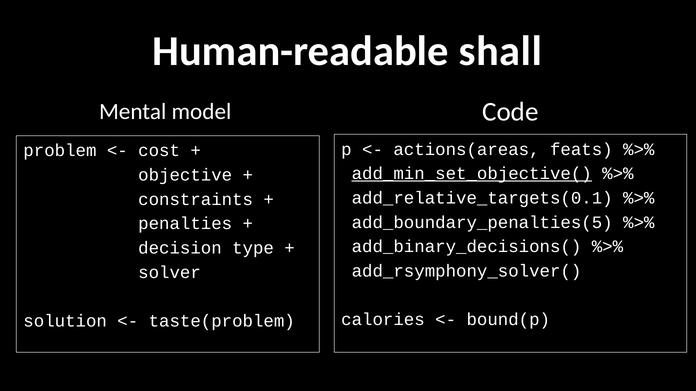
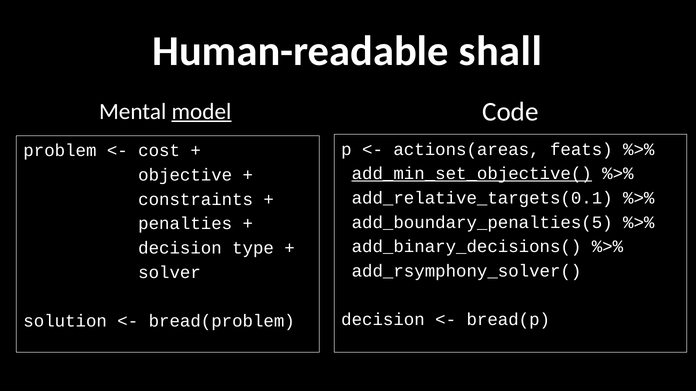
model underline: none -> present
calories at (383, 320): calories -> decision
bound(p: bound(p -> bread(p
taste(problem: taste(problem -> bread(problem
